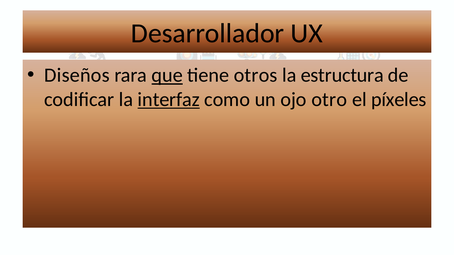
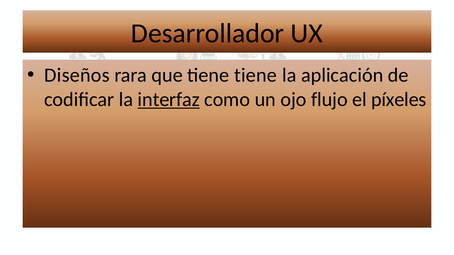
que underline: present -> none
tiene otros: otros -> tiene
estructura: estructura -> aplicación
otro: otro -> flujo
